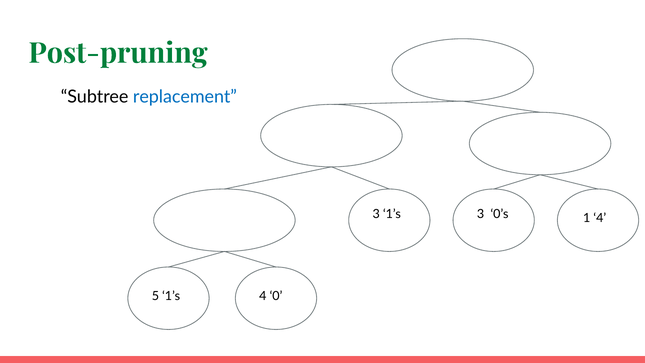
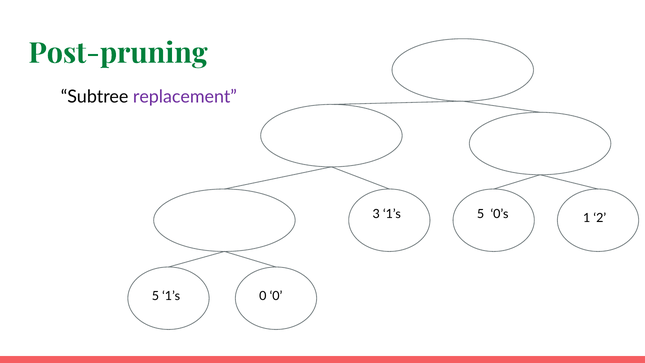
replacement colour: blue -> purple
1’s 3: 3 -> 5
1 4: 4 -> 2
1’s 4: 4 -> 0
